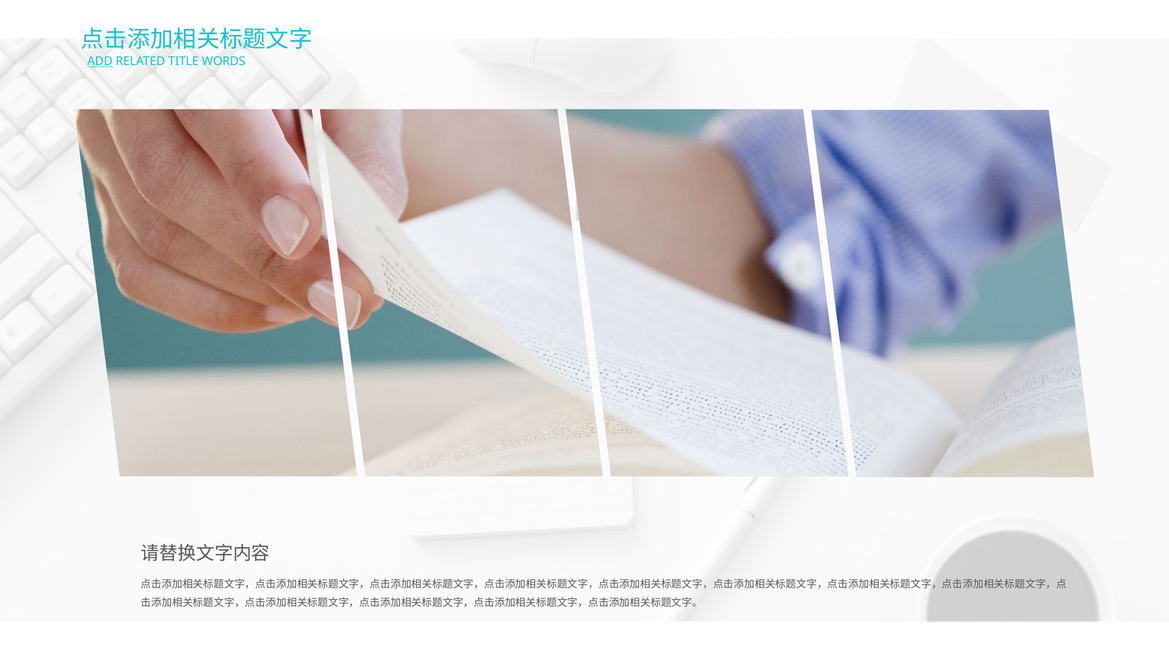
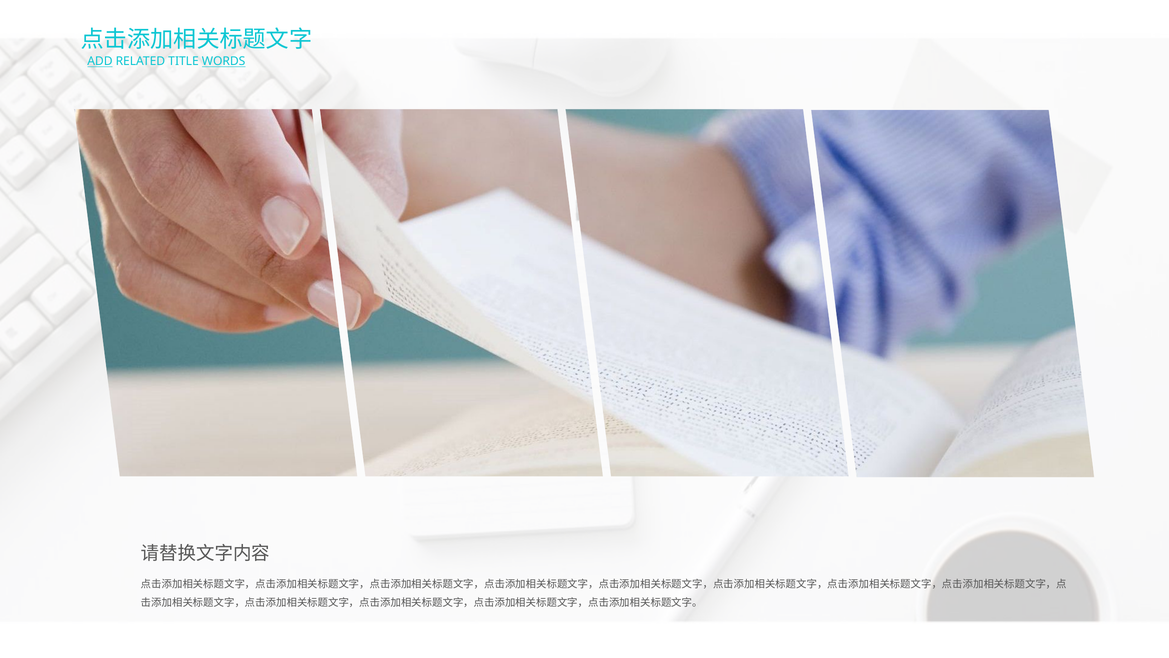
WORDS underline: none -> present
